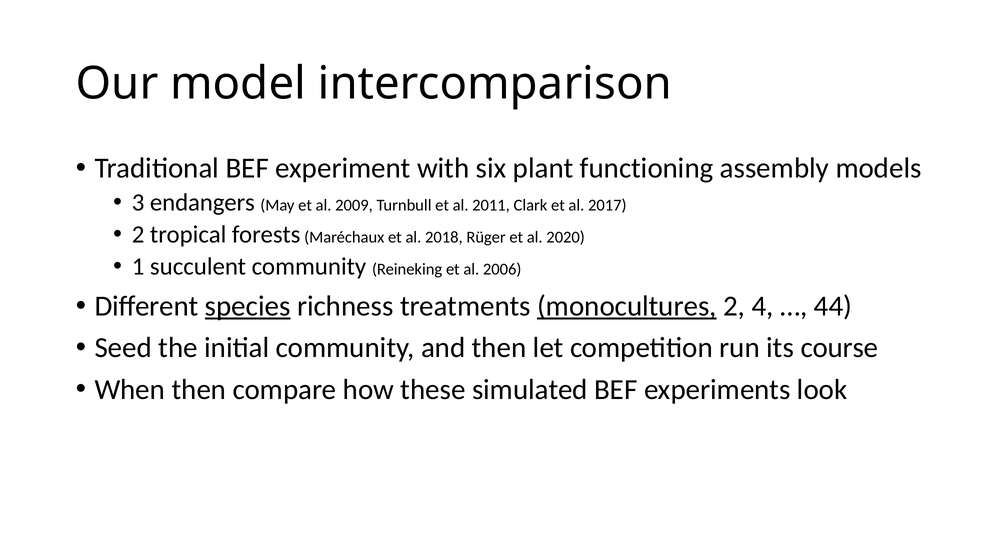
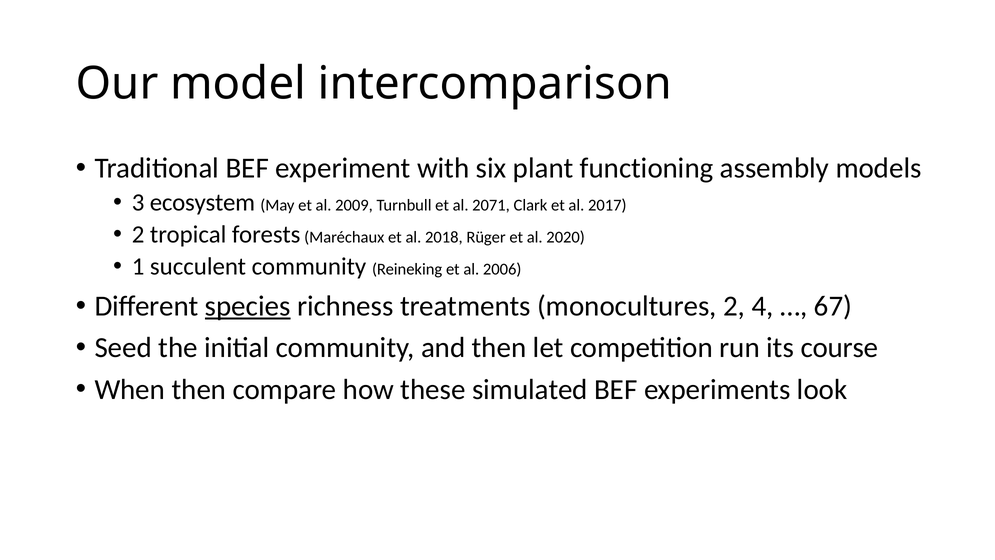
endangers: endangers -> ecosystem
2011: 2011 -> 2071
monocultures underline: present -> none
44: 44 -> 67
